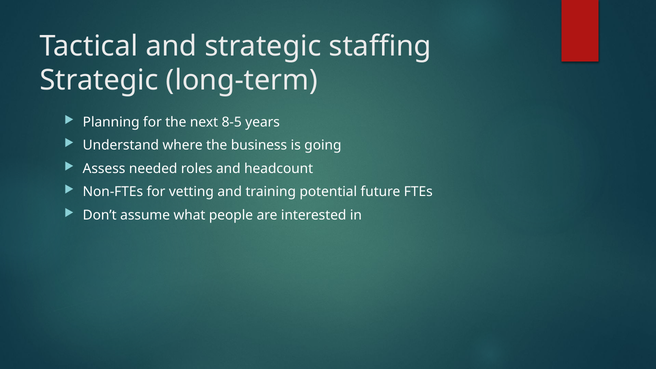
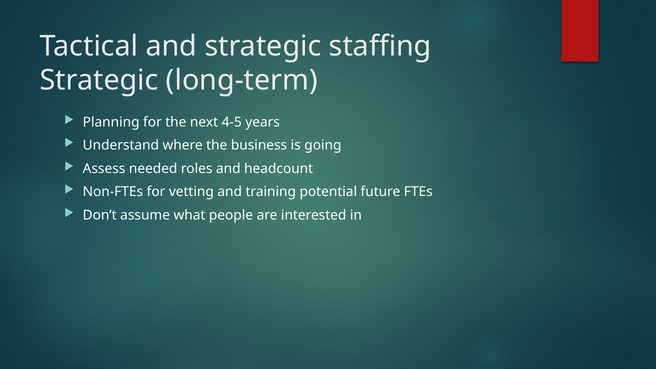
8-5: 8-5 -> 4-5
